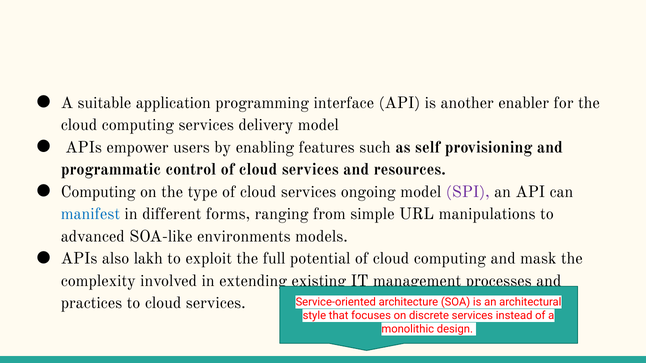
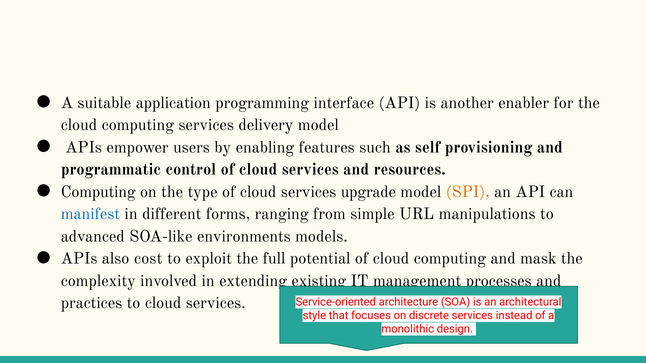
ongoing: ongoing -> upgrade
SPI colour: purple -> orange
lakh: lakh -> cost
